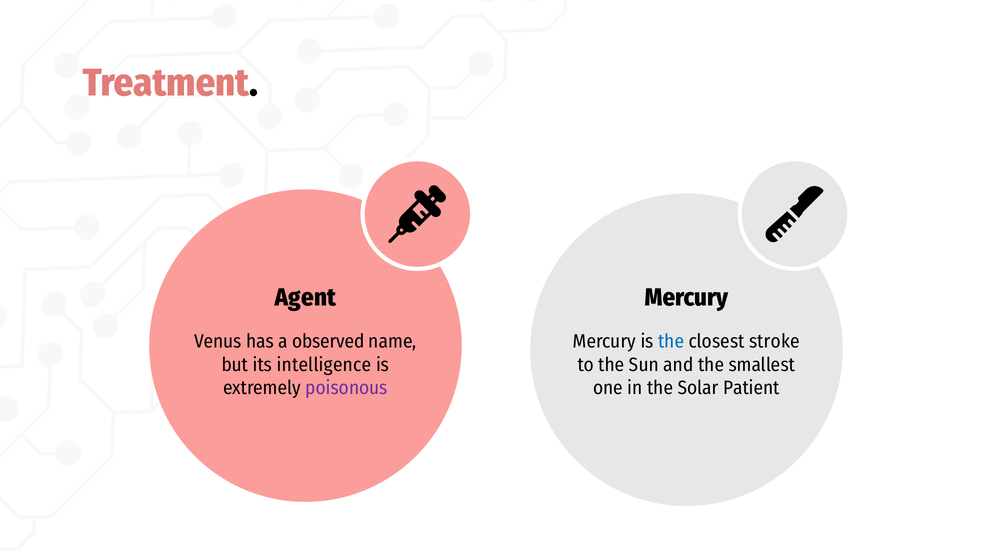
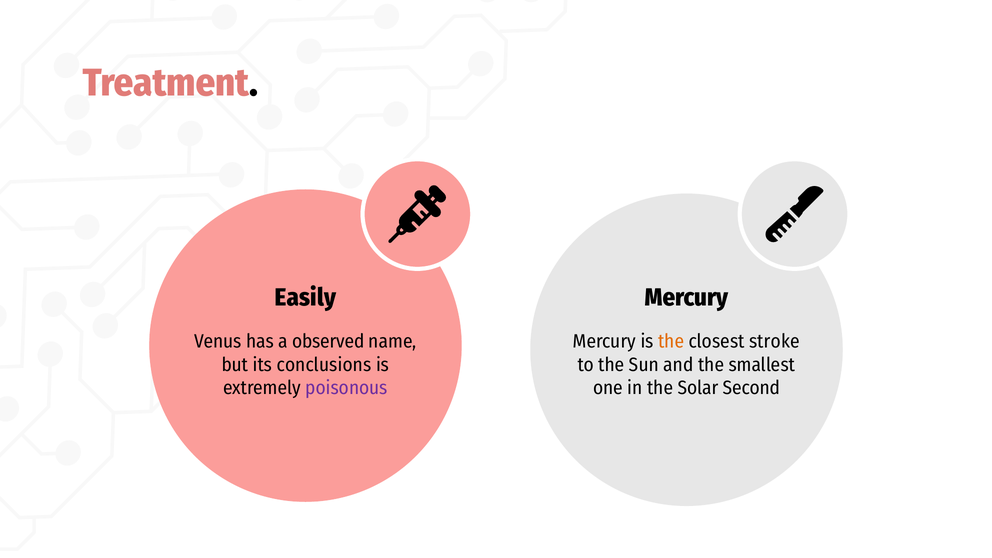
Agent: Agent -> Easily
the at (671, 342) colour: blue -> orange
intelligence: intelligence -> conclusions
Patient: Patient -> Second
